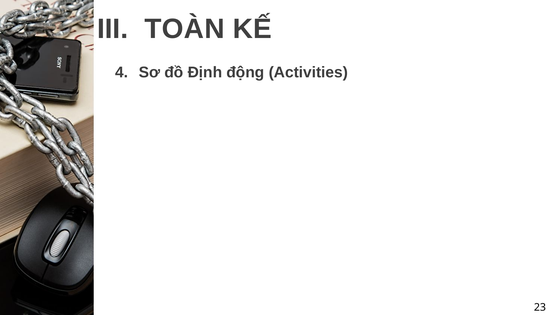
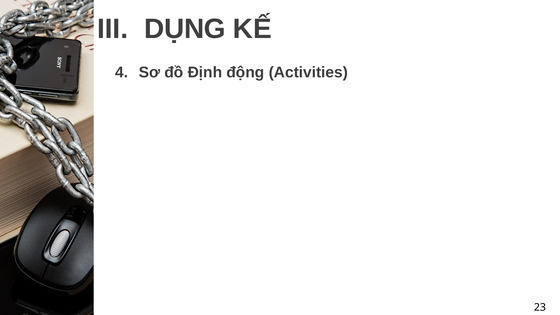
TOÀN: TOÀN -> DỤNG
